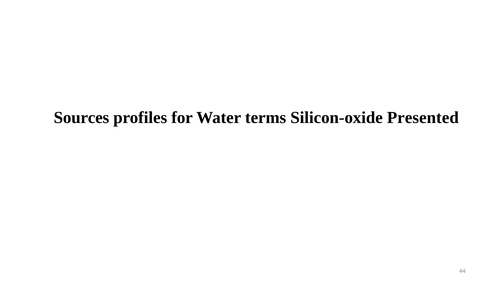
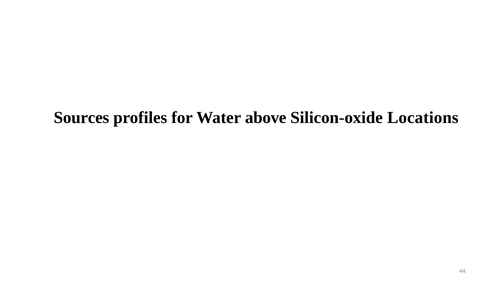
terms: terms -> above
Presented: Presented -> Locations
